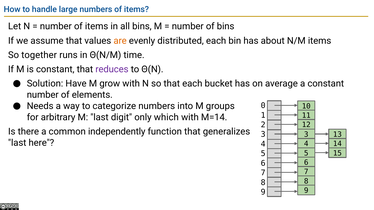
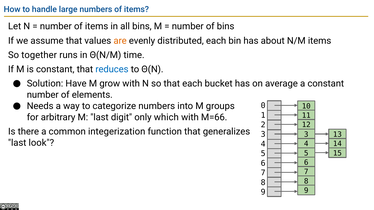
reduces colour: purple -> blue
M=14: M=14 -> M=66
independently: independently -> integerization
here: here -> look
